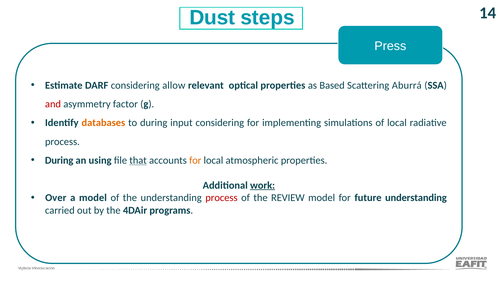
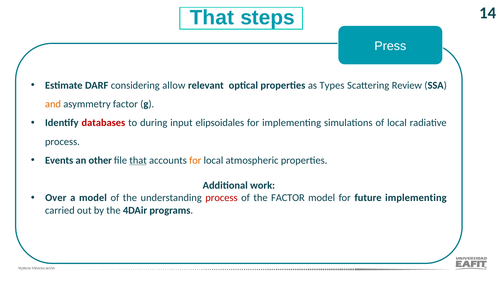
Dust at (212, 18): Dust -> That
Based: Based -> Types
Aburrá: Aburrá -> Review
and colour: red -> orange
databases colour: orange -> red
input considering: considering -> elipsoidales
During at (59, 160): During -> Events
using: using -> other
work underline: present -> none
the REVIEW: REVIEW -> FACTOR
future understanding: understanding -> implementing
